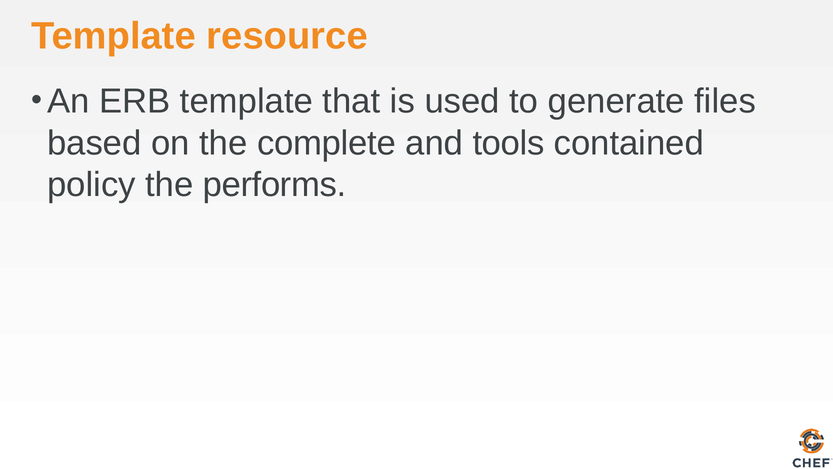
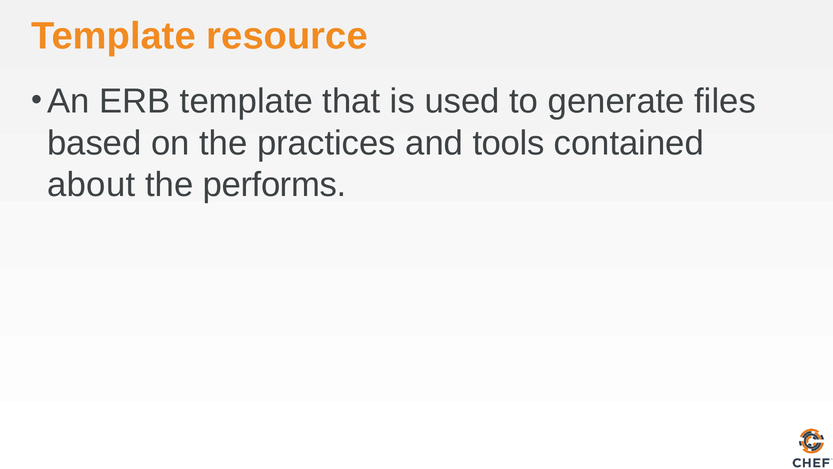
complete: complete -> practices
policy: policy -> about
